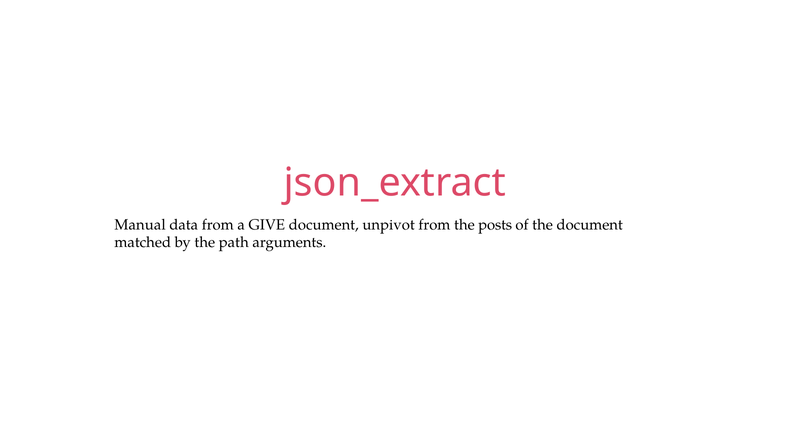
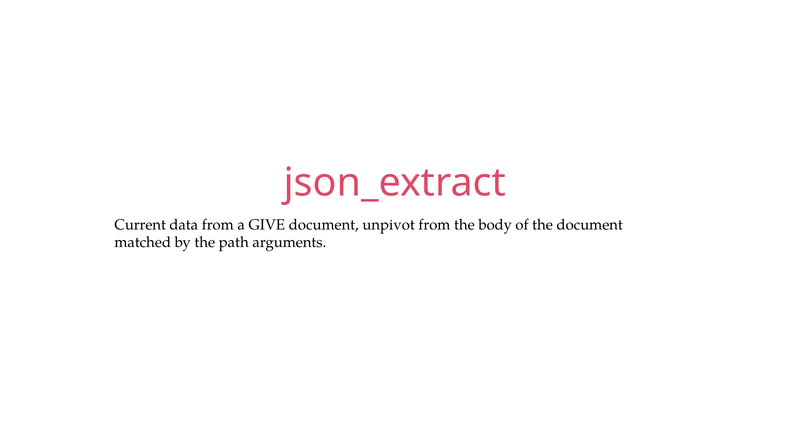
Manual: Manual -> Current
posts: posts -> body
